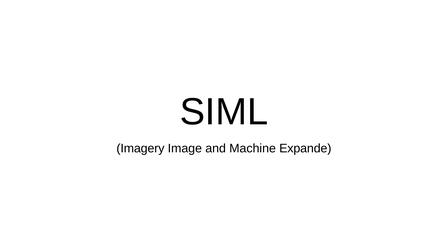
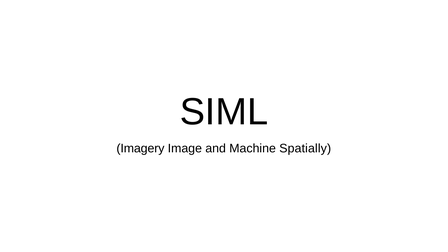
Expande: Expande -> Spatially
